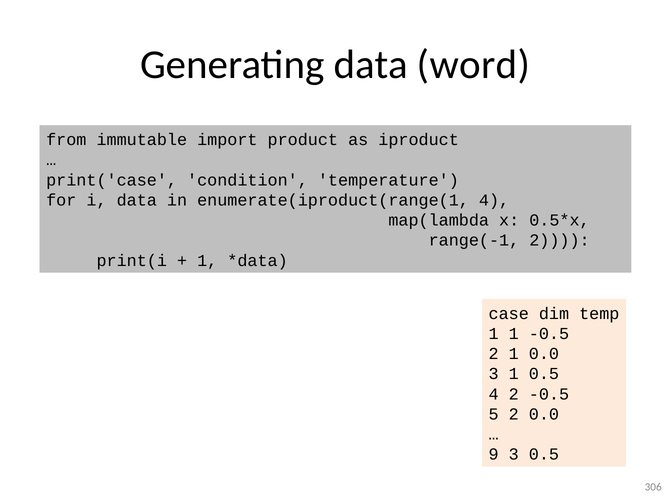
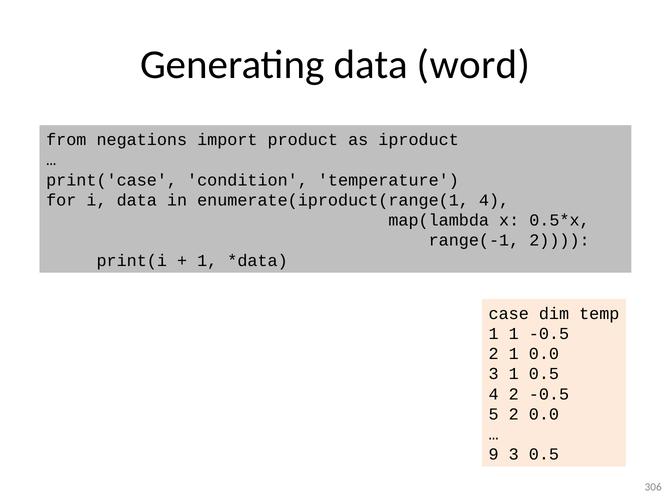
immutable: immutable -> negations
